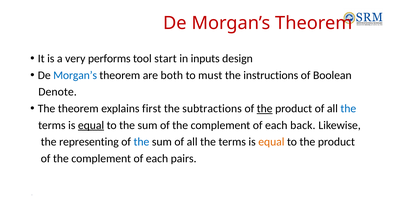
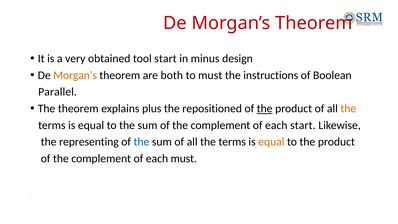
performs: performs -> obtained
inputs: inputs -> minus
Morgan’s at (75, 75) colour: blue -> orange
Denote: Denote -> Parallel
first: first -> plus
subtractions: subtractions -> repositioned
the at (348, 108) colour: blue -> orange
equal at (91, 125) underline: present -> none
each back: back -> start
each pairs: pairs -> must
